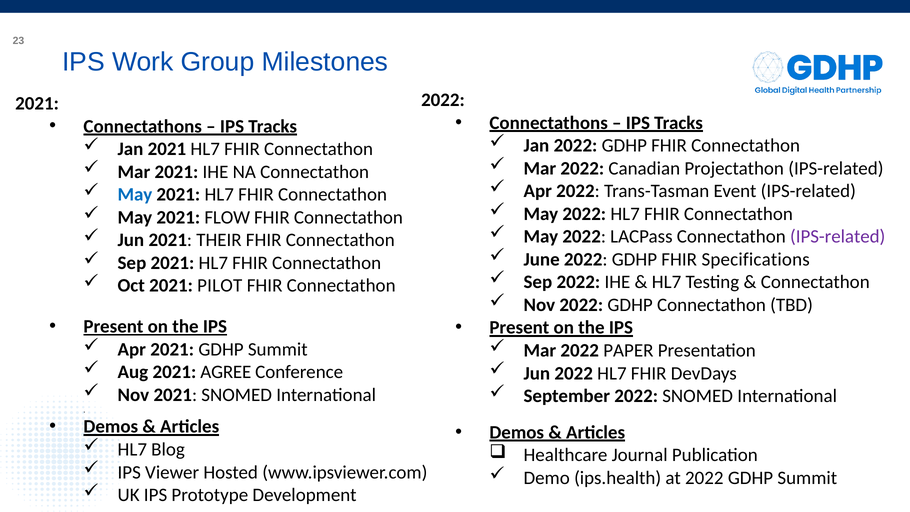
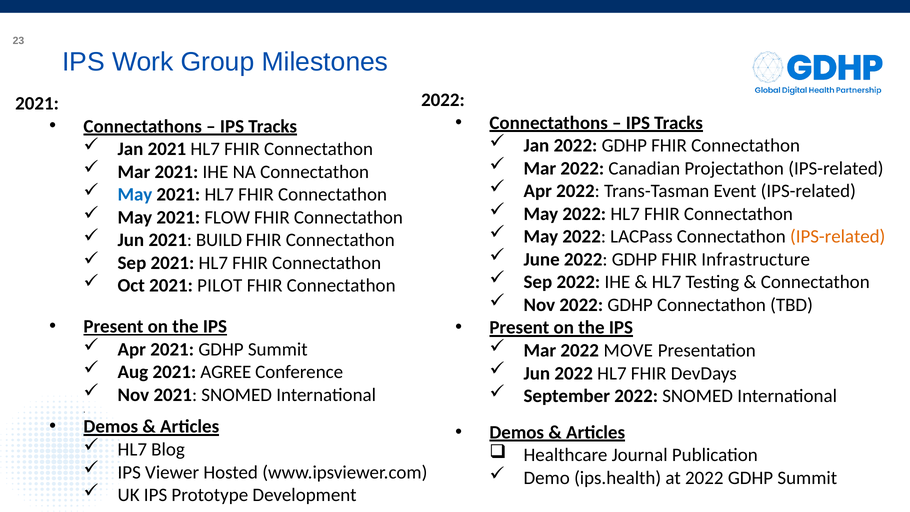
IPS-related at (838, 237) colour: purple -> orange
THEIR: THEIR -> BUILD
Specifications: Specifications -> Infrastructure
PAPER: PAPER -> MOVE
